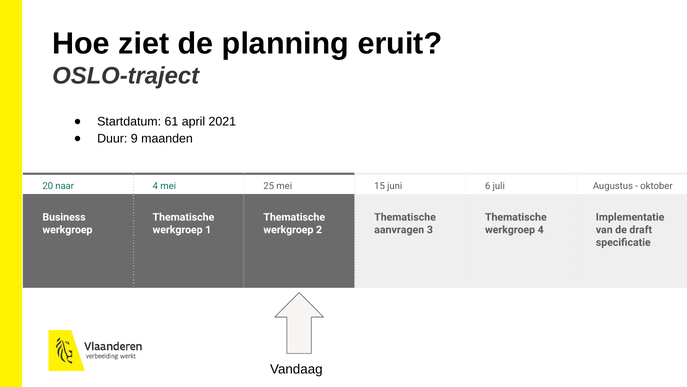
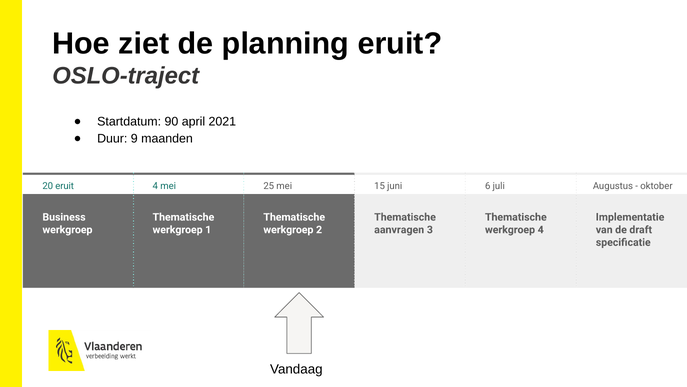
61: 61 -> 90
20 naar: naar -> eruit
